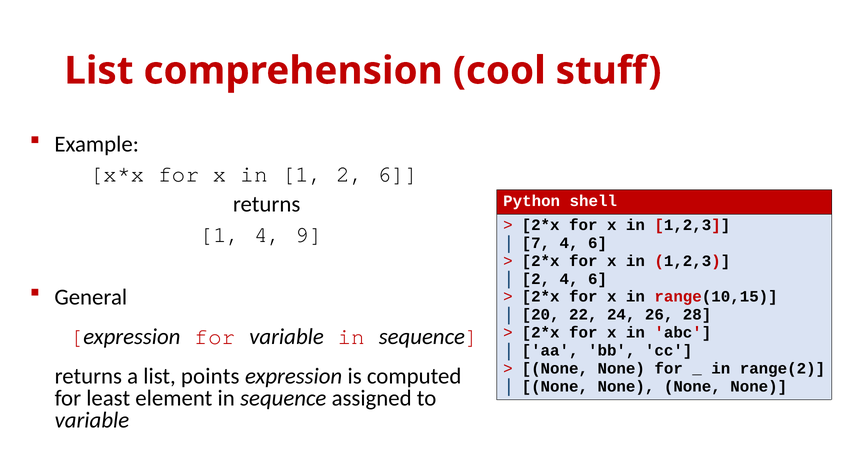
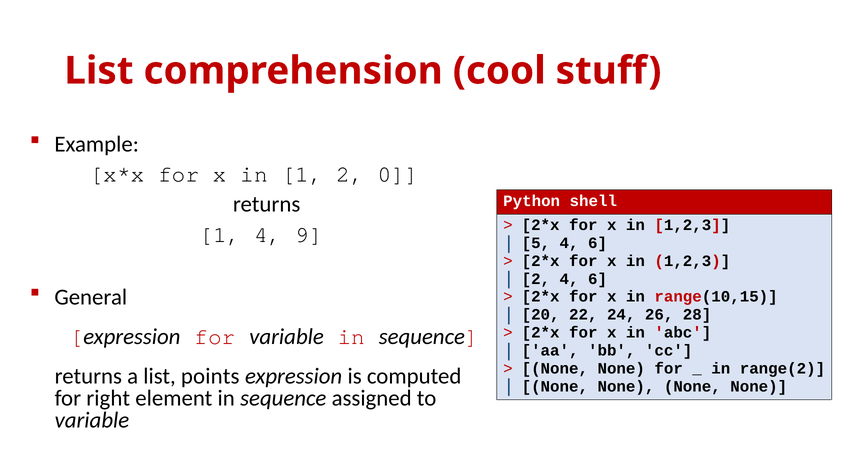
2 6: 6 -> 0
7: 7 -> 5
least: least -> right
